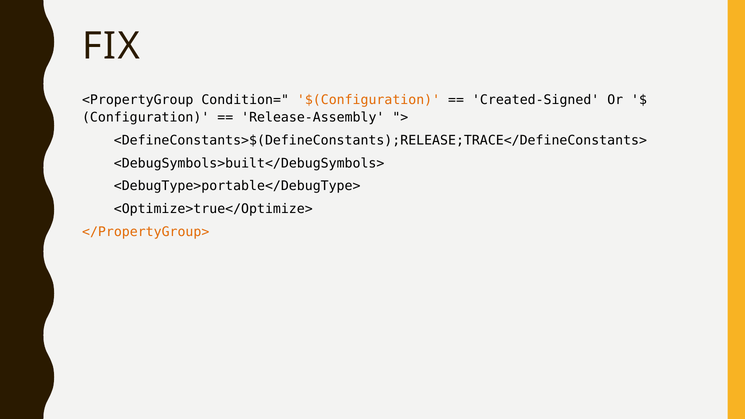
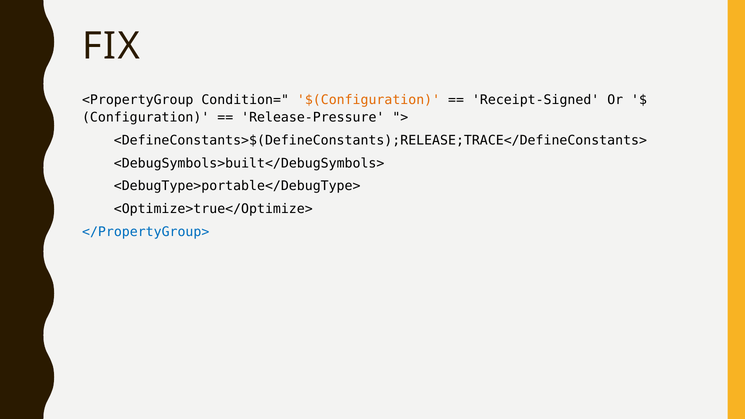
Created-Signed: Created-Signed -> Receipt-Signed
Release-Assembly: Release-Assembly -> Release-Pressure
</PropertyGroup> colour: orange -> blue
